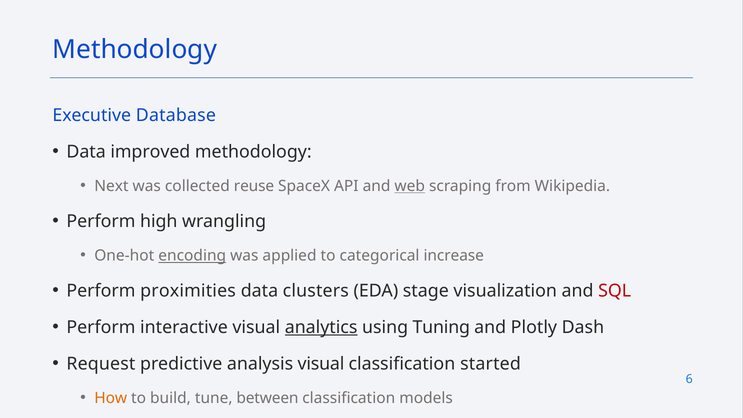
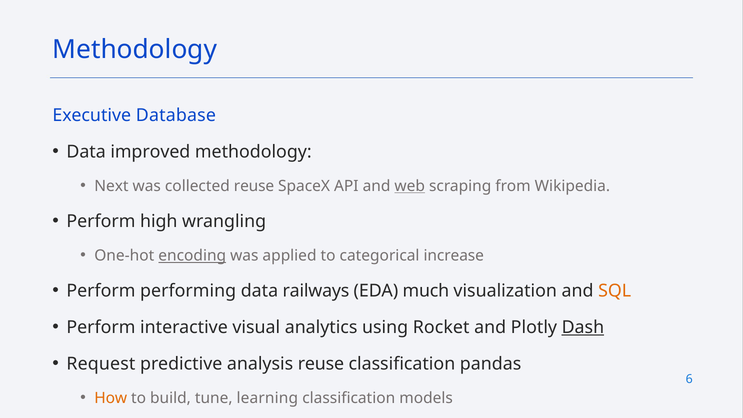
proximities: proximities -> performing
clusters: clusters -> railways
stage: stage -> much
SQL colour: red -> orange
analytics underline: present -> none
Tuning: Tuning -> Rocket
Dash underline: none -> present
analysis visual: visual -> reuse
started: started -> pandas
between: between -> learning
